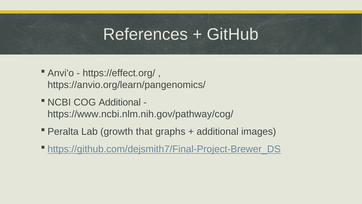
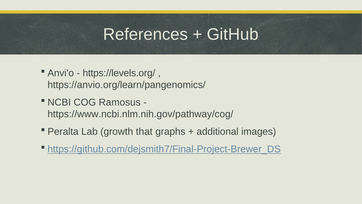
https://effect.org/: https://effect.org/ -> https://levels.org/
COG Additional: Additional -> Ramosus
